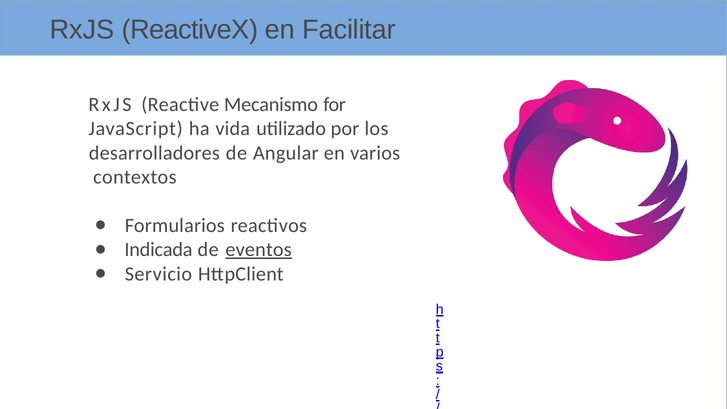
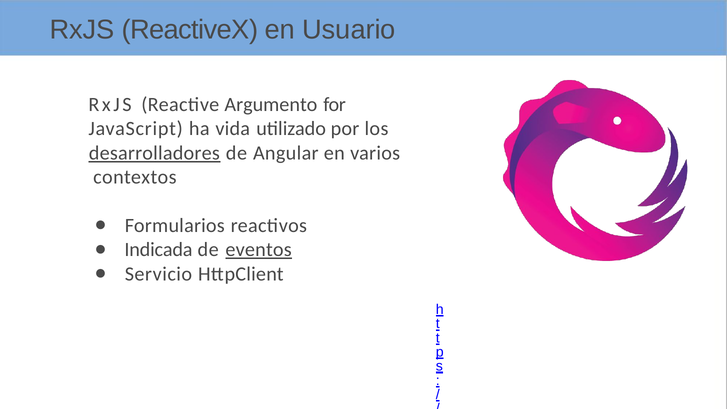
Facilitar: Facilitar -> Usuario
Mecanismo: Mecanismo -> Argumento
desarrolladores underline: none -> present
